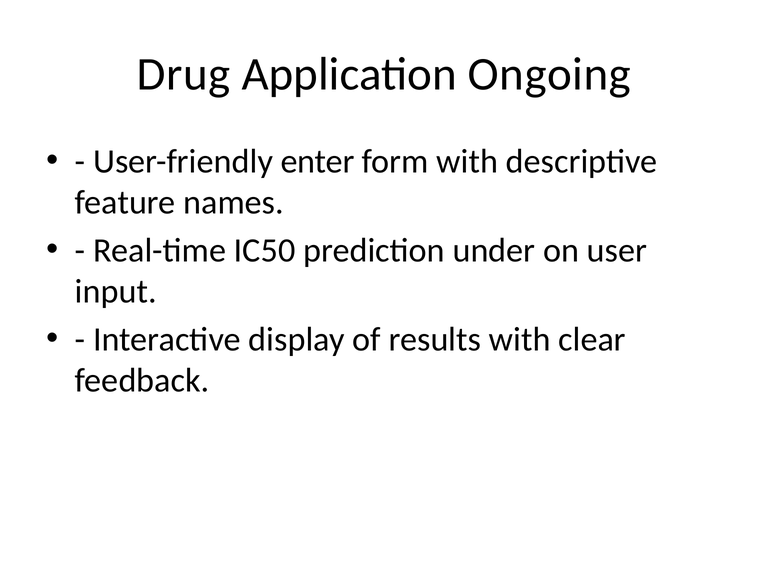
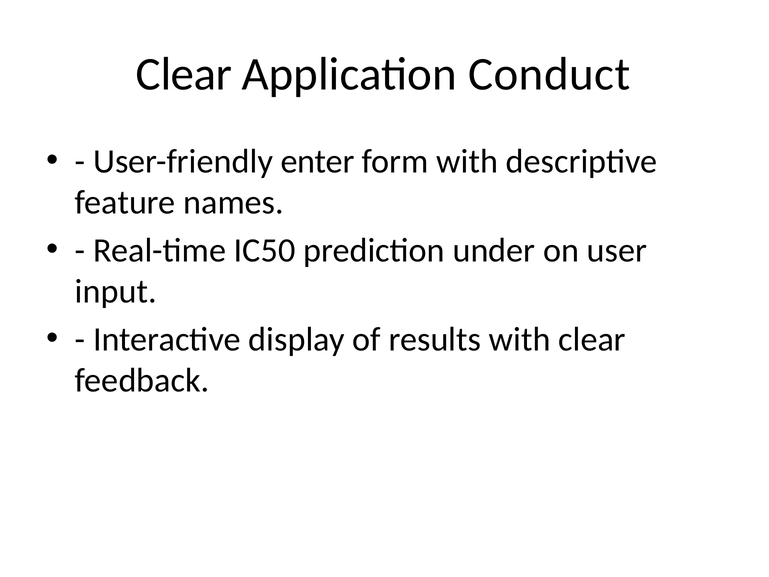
Drug at (184, 74): Drug -> Clear
Ongoing: Ongoing -> Conduct
